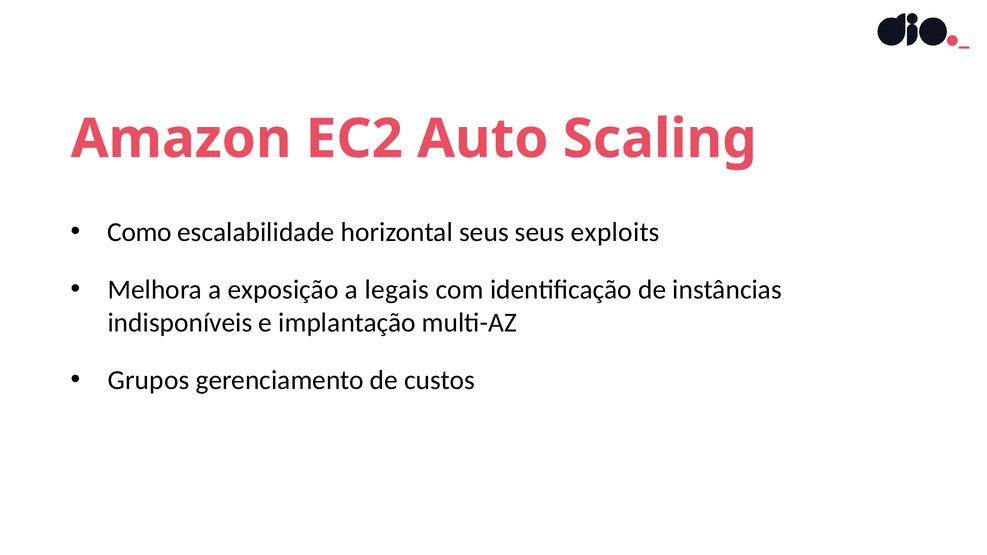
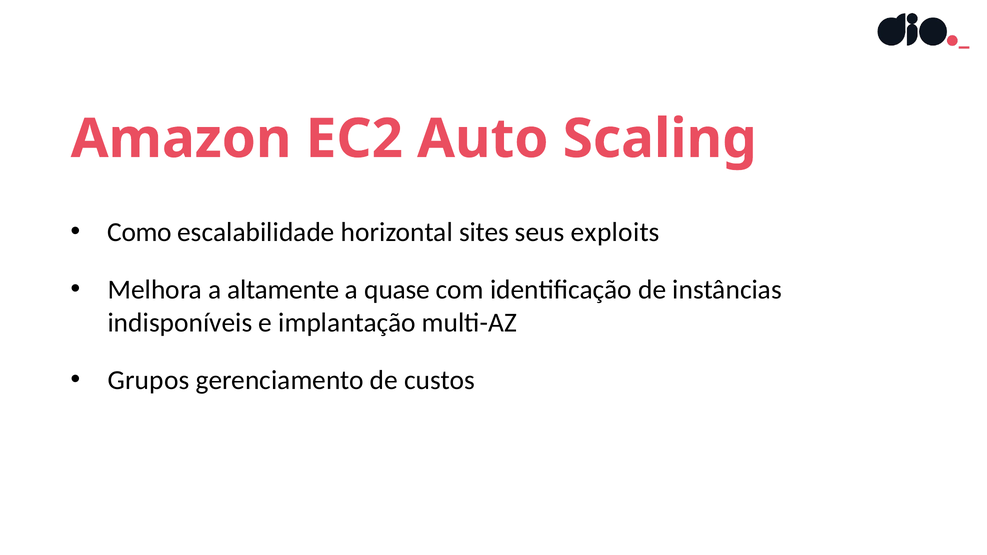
horizontal seus: seus -> sites
exposição: exposição -> altamente
legais: legais -> quase
